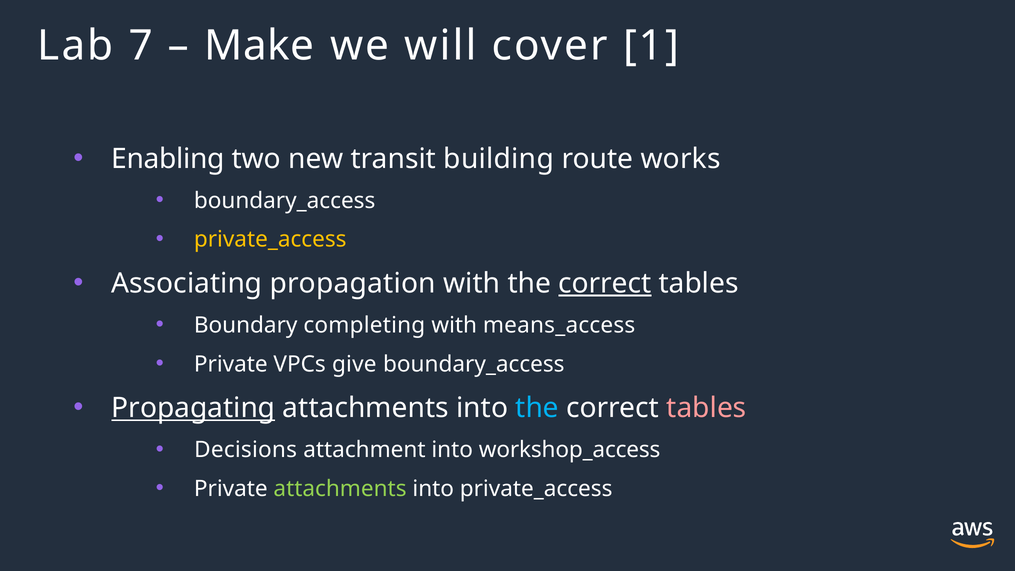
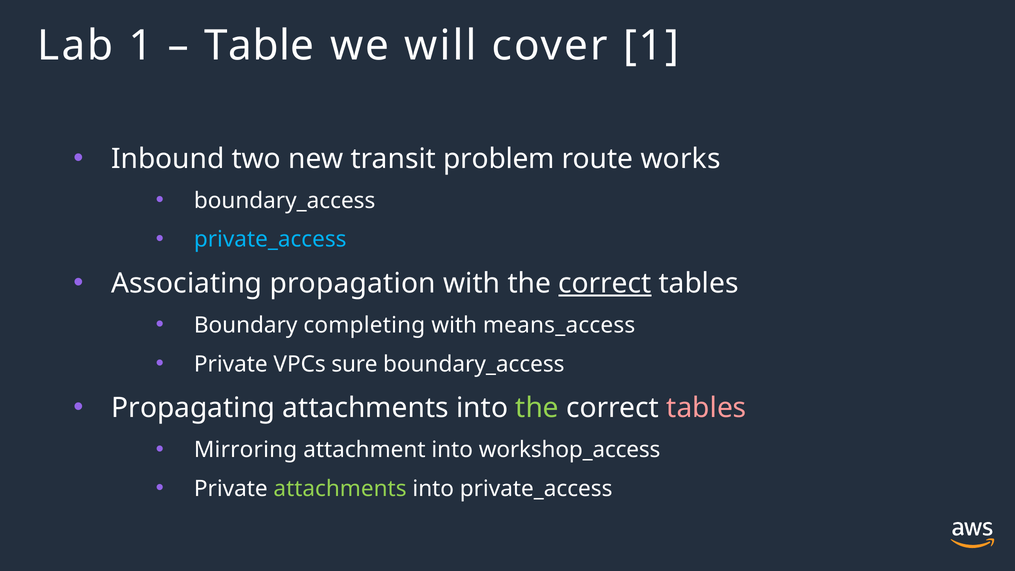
Lab 7: 7 -> 1
Make: Make -> Table
Enabling: Enabling -> Inbound
building: building -> problem
private_access at (270, 239) colour: yellow -> light blue
give: give -> sure
Propagating underline: present -> none
the at (537, 408) colour: light blue -> light green
Decisions: Decisions -> Mirroring
